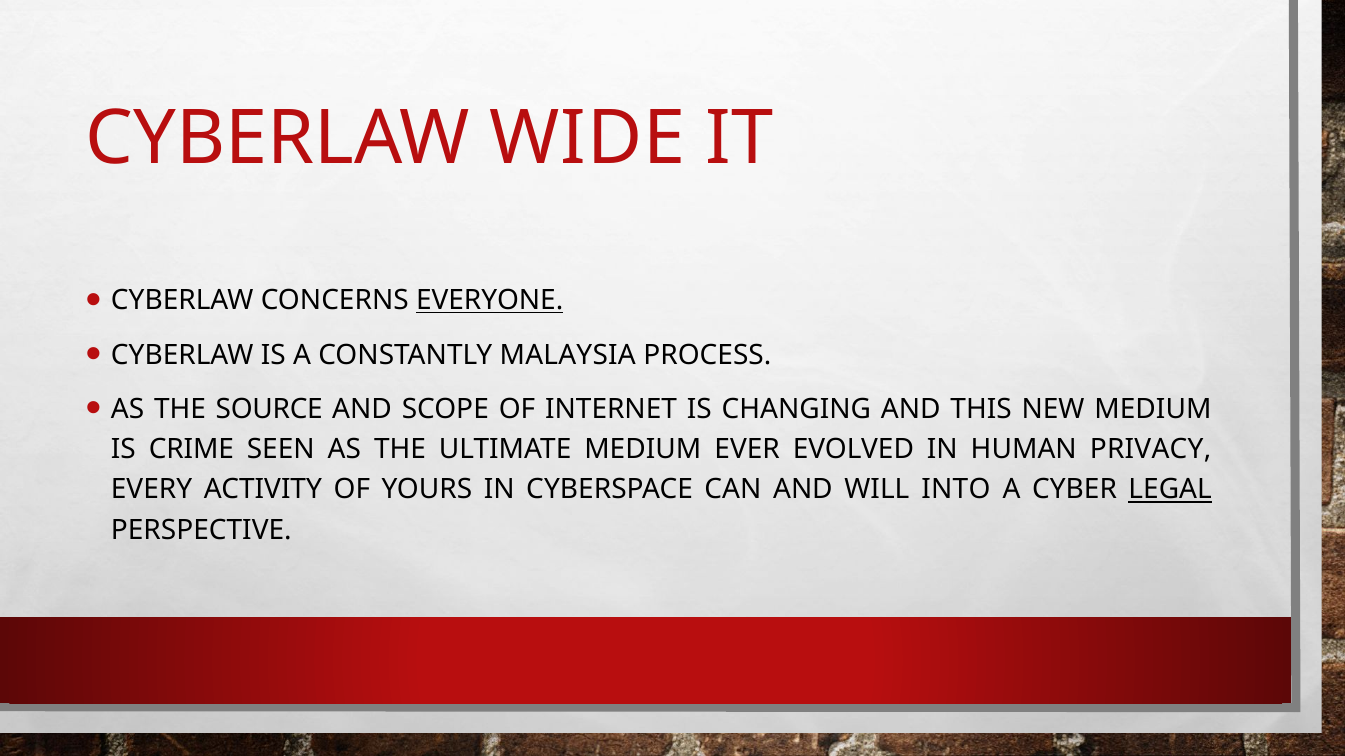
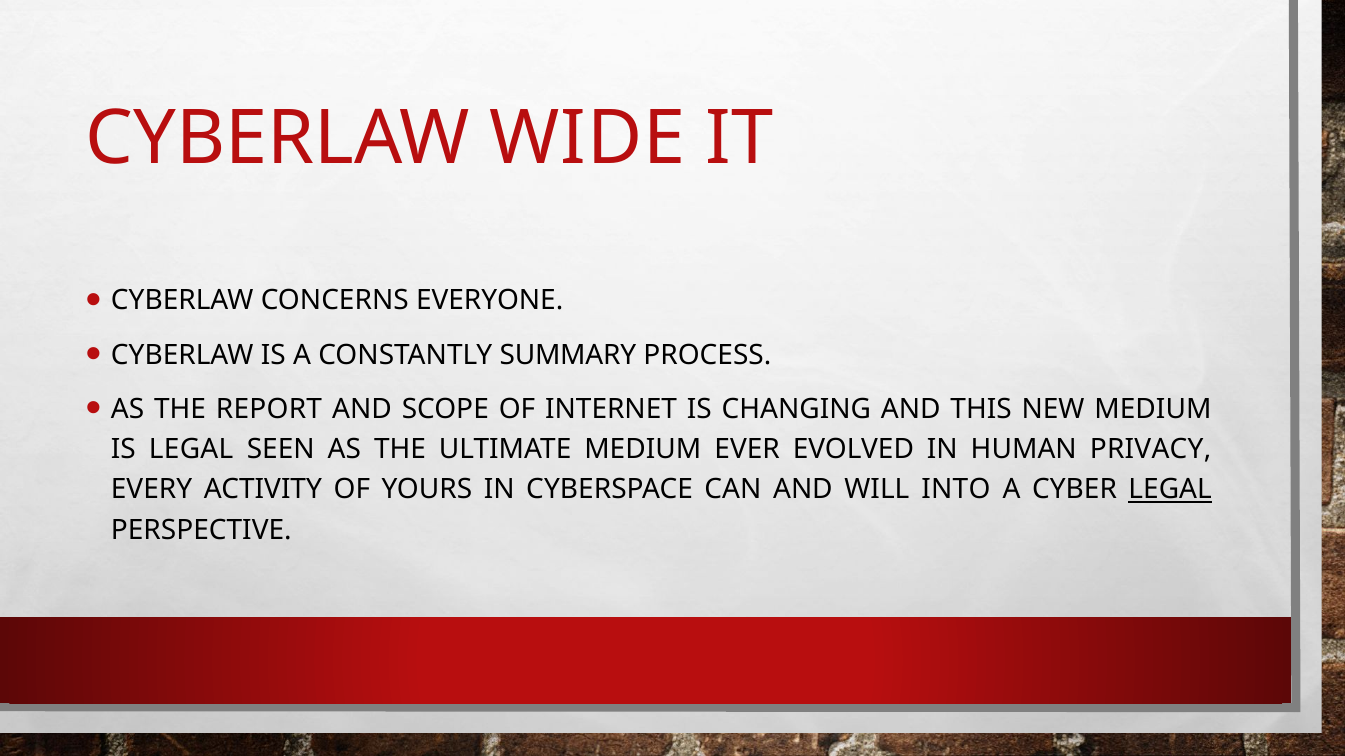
EVERYONE underline: present -> none
MALAYSIA: MALAYSIA -> SUMMARY
SOURCE: SOURCE -> REPORT
IS CRIME: CRIME -> LEGAL
